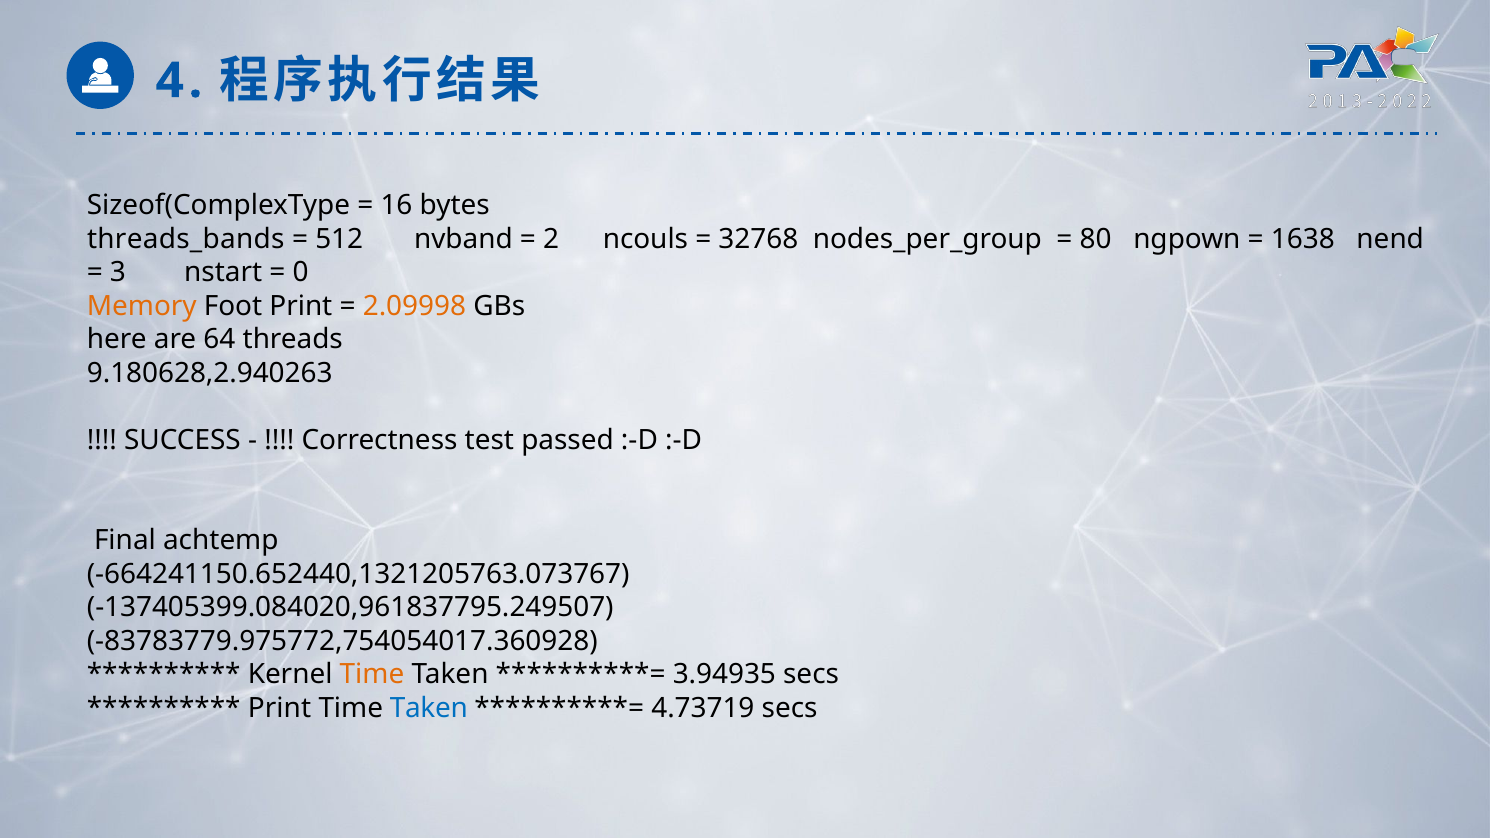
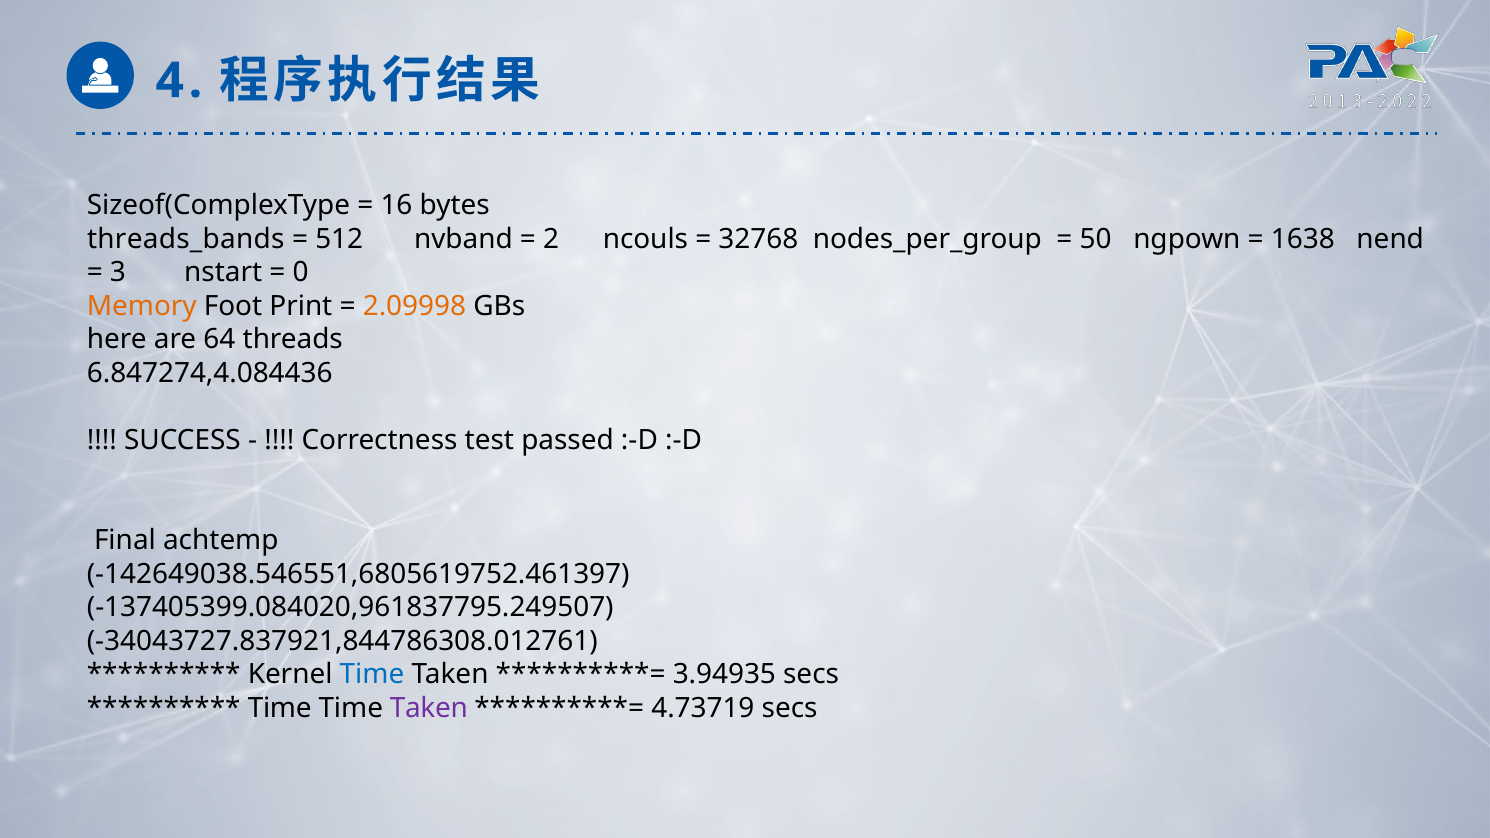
80: 80 -> 50
9.180628,2.940263: 9.180628,2.940263 -> 6.847274,4.084436
-664241150.652440,1321205763.073767: -664241150.652440,1321205763.073767 -> -142649038.546551,6805619752.461397
-83783779.975772,754054017.360928: -83783779.975772,754054017.360928 -> -34043727.837921,844786308.012761
Time at (372, 675) colour: orange -> blue
Print at (279, 708): Print -> Time
Taken at (429, 708) colour: blue -> purple
